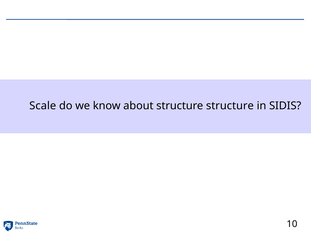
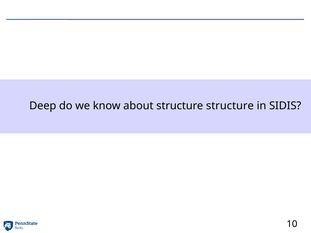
Scale: Scale -> Deep
